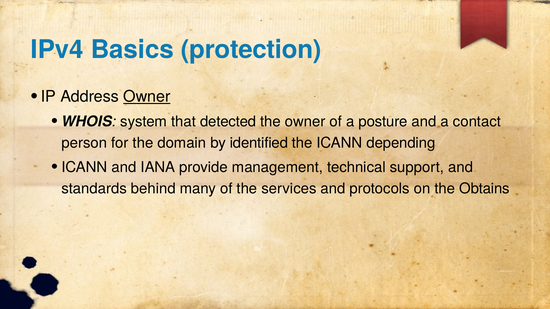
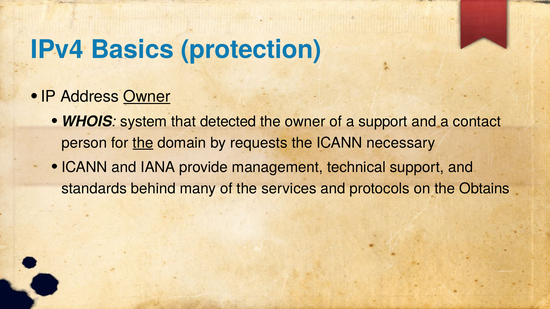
a posture: posture -> support
the at (143, 143) underline: none -> present
identified: identified -> requests
depending: depending -> necessary
